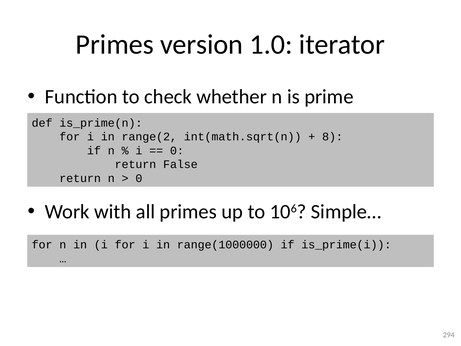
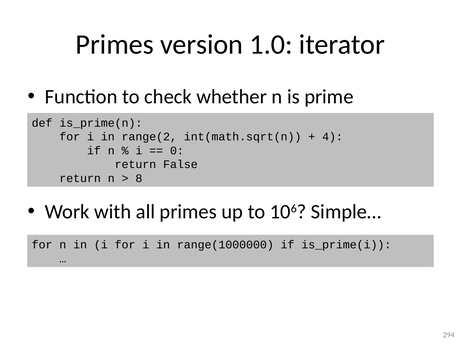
8: 8 -> 4
0 at (139, 178): 0 -> 8
